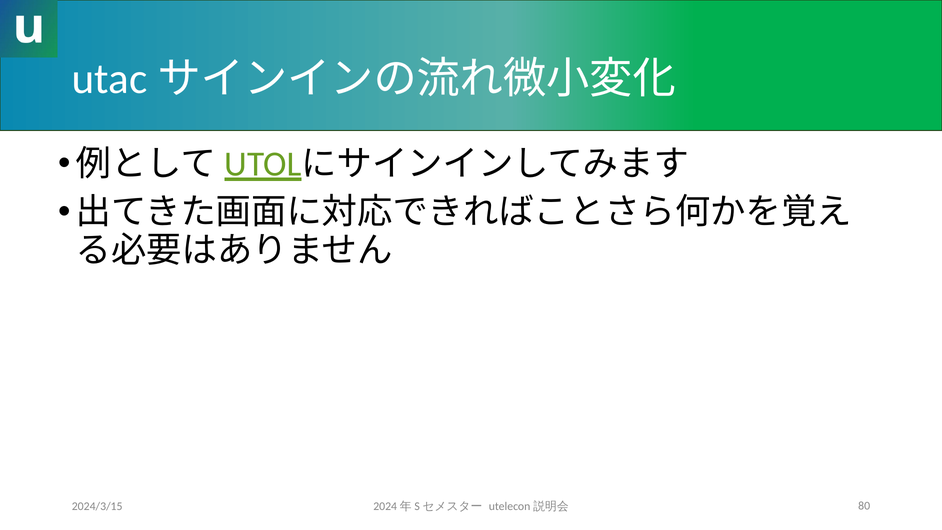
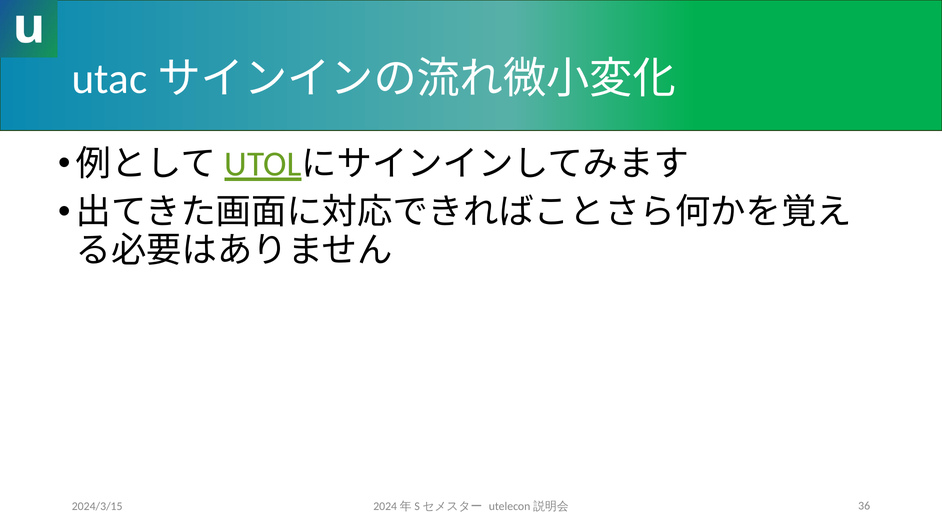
80: 80 -> 36
